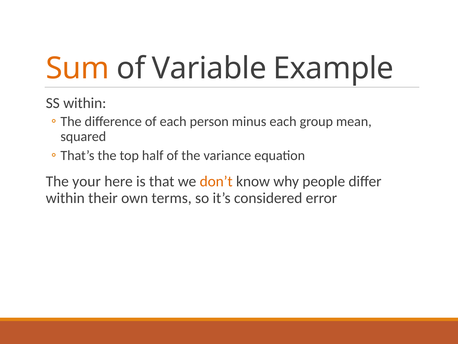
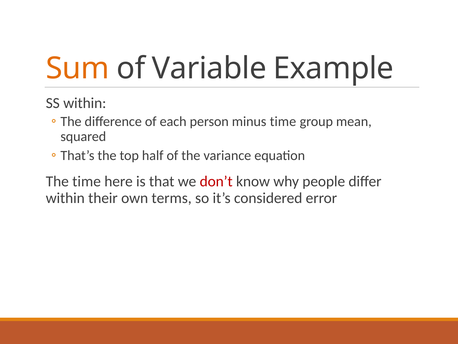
minus each: each -> time
The your: your -> time
don’t colour: orange -> red
